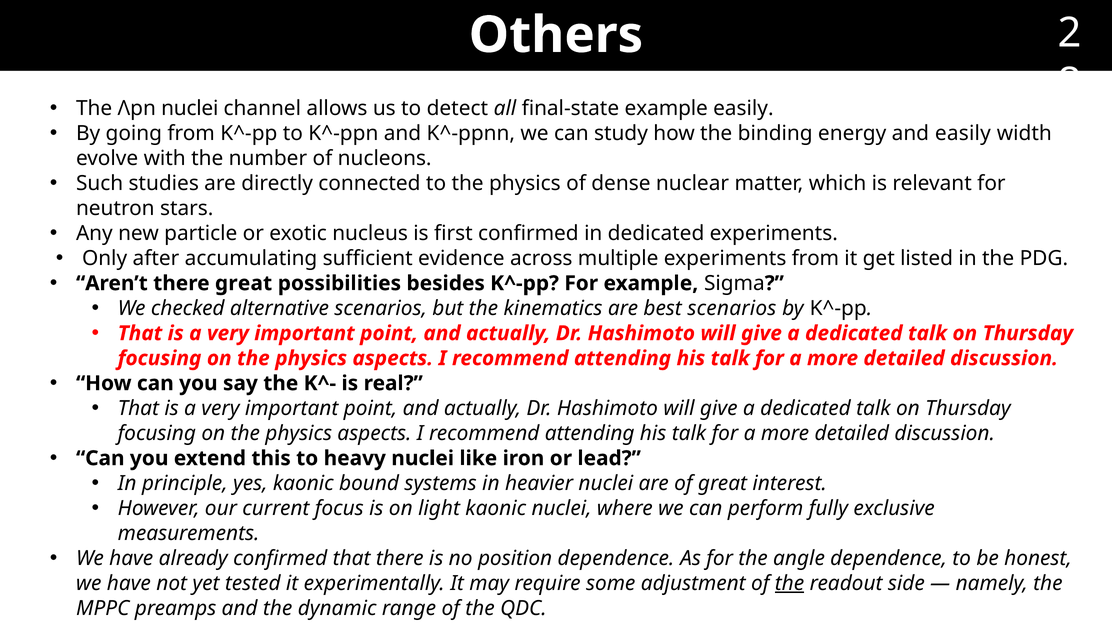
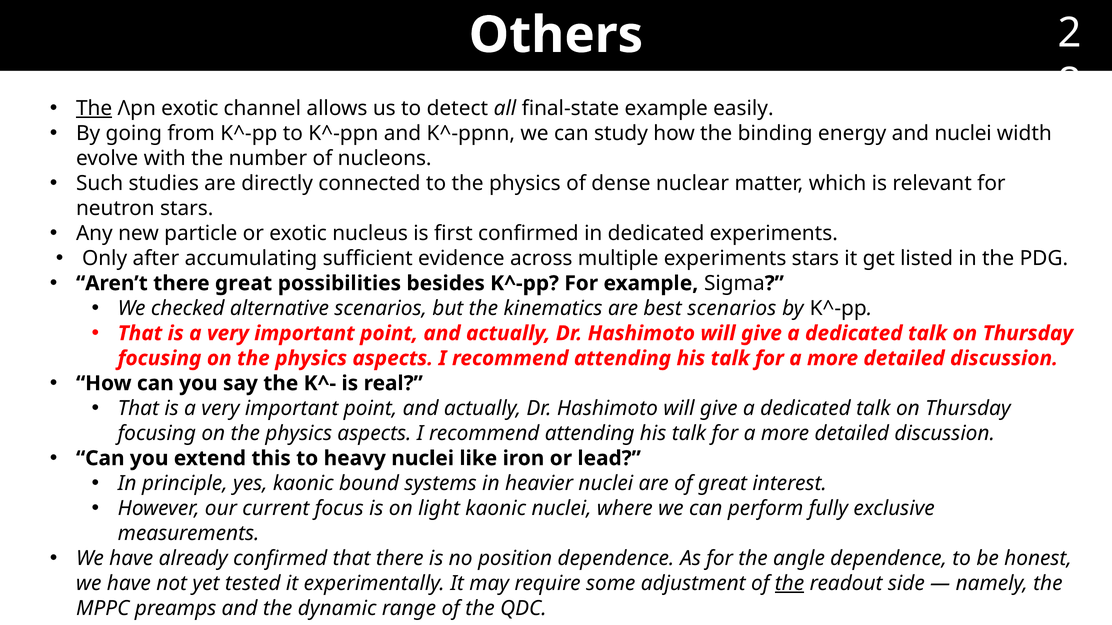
The at (94, 108) underline: none -> present
Λpn nuclei: nuclei -> exotic
and easily: easily -> nuclei
experiments from: from -> stars
